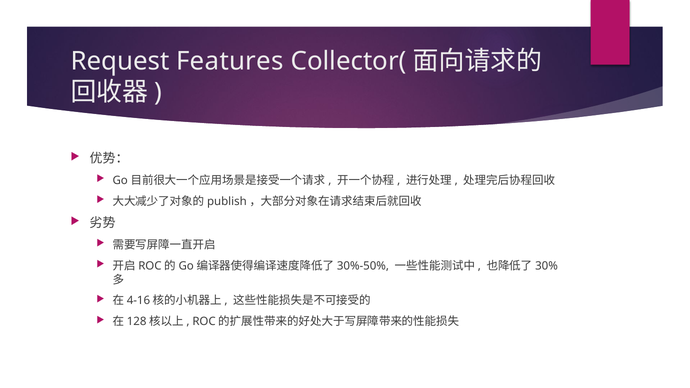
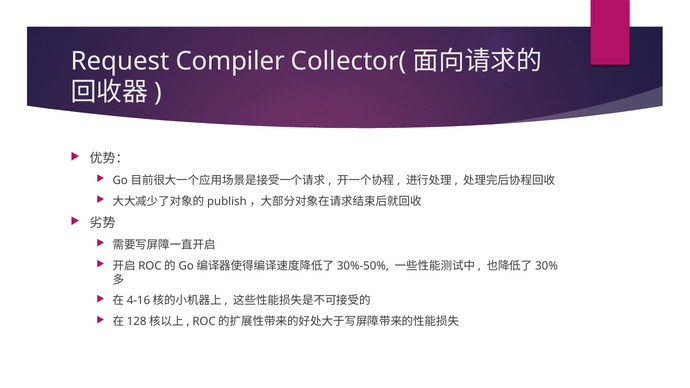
Features: Features -> Compiler
